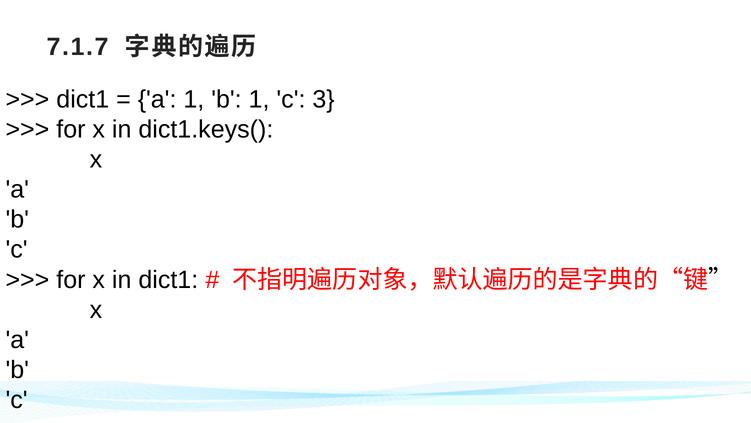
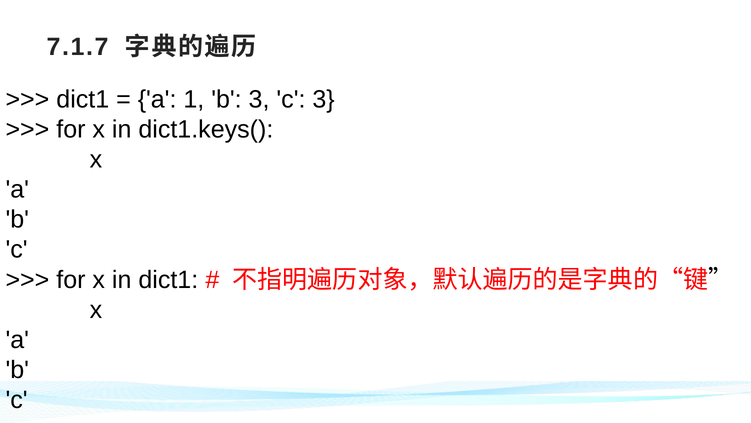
b 1: 1 -> 3
